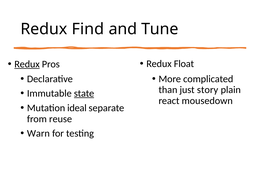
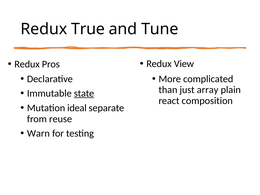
Find: Find -> True
Redux at (27, 64) underline: present -> none
Float: Float -> View
story: story -> array
mousedown: mousedown -> composition
